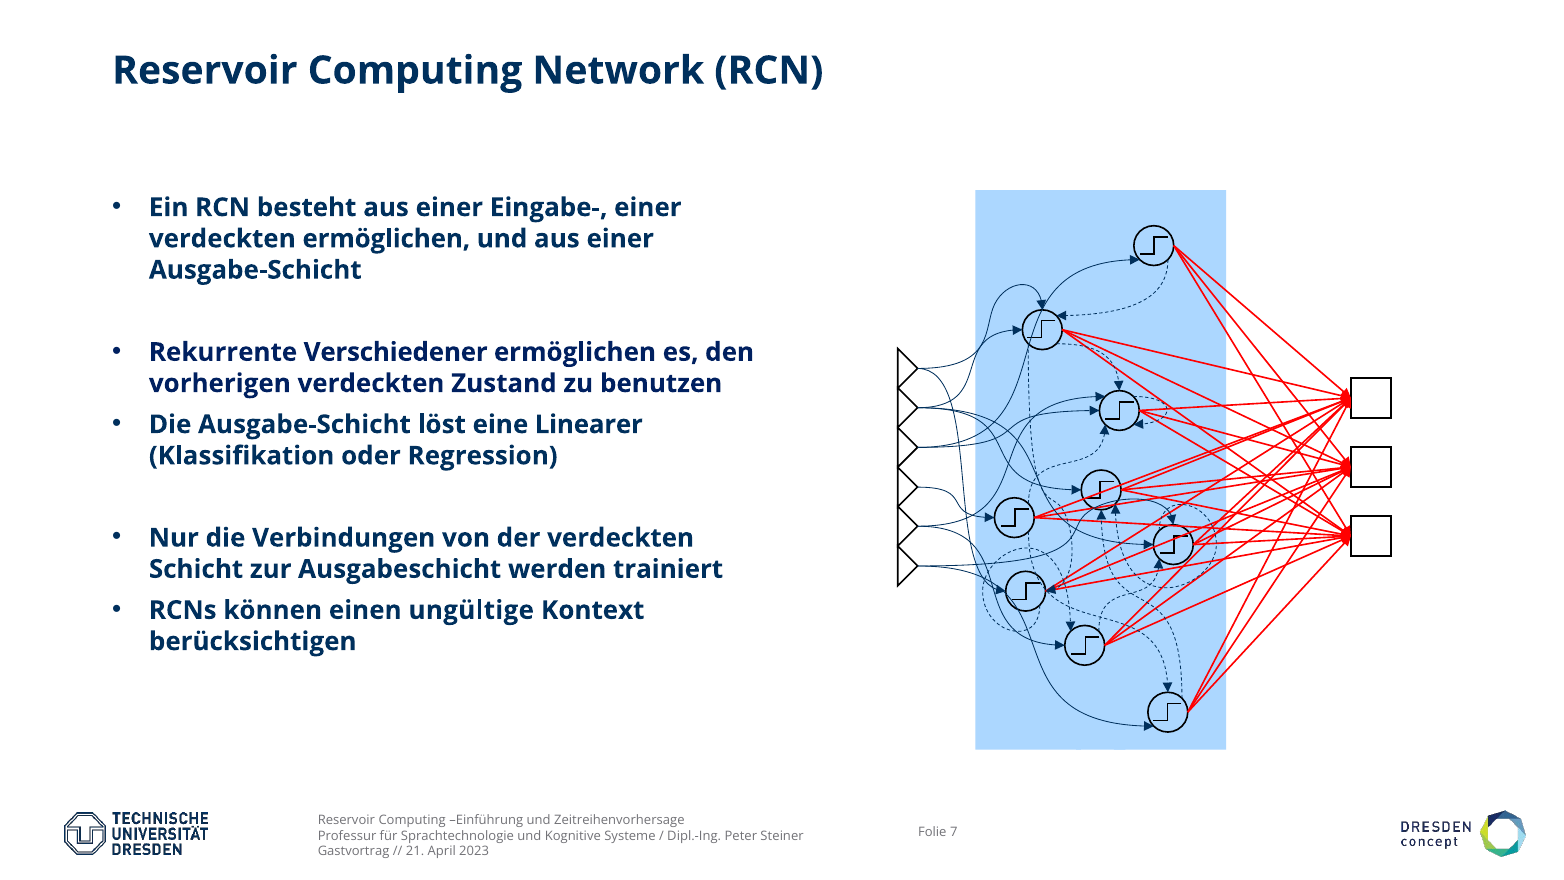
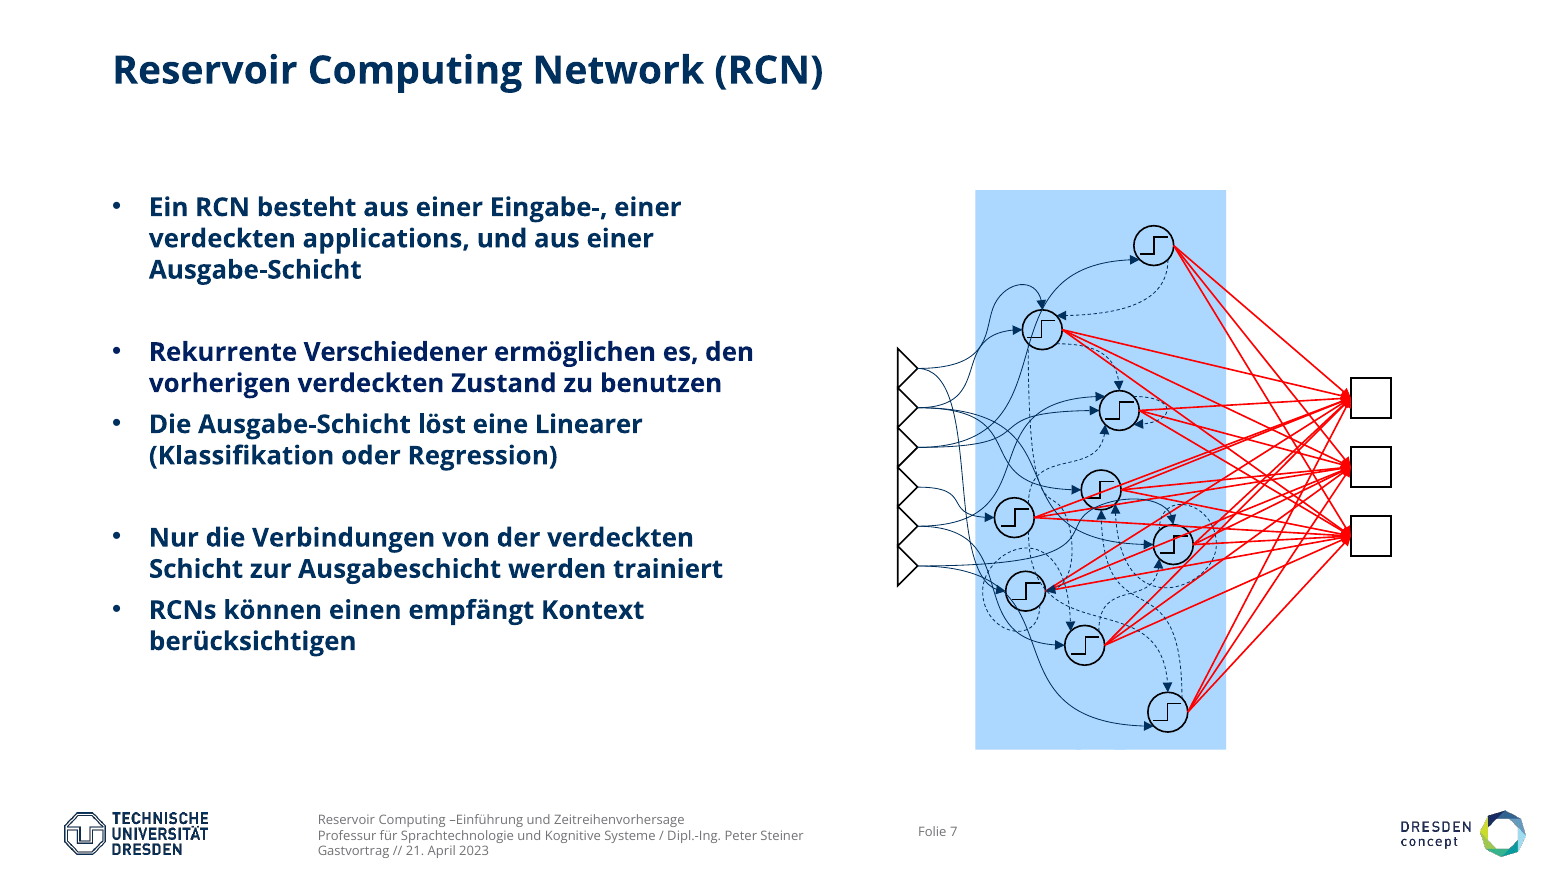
verdeckten ermöglichen: ermöglichen -> applications
ungültige: ungültige -> empfängt
